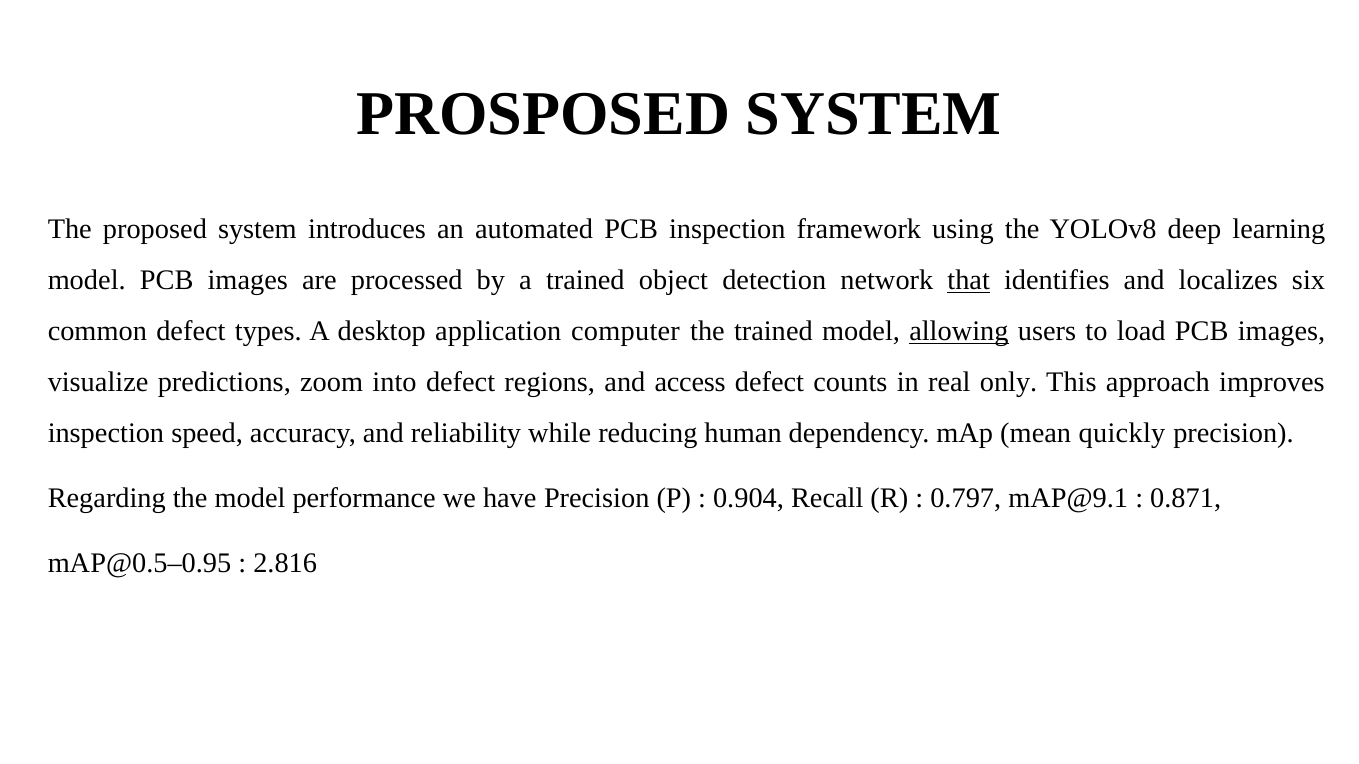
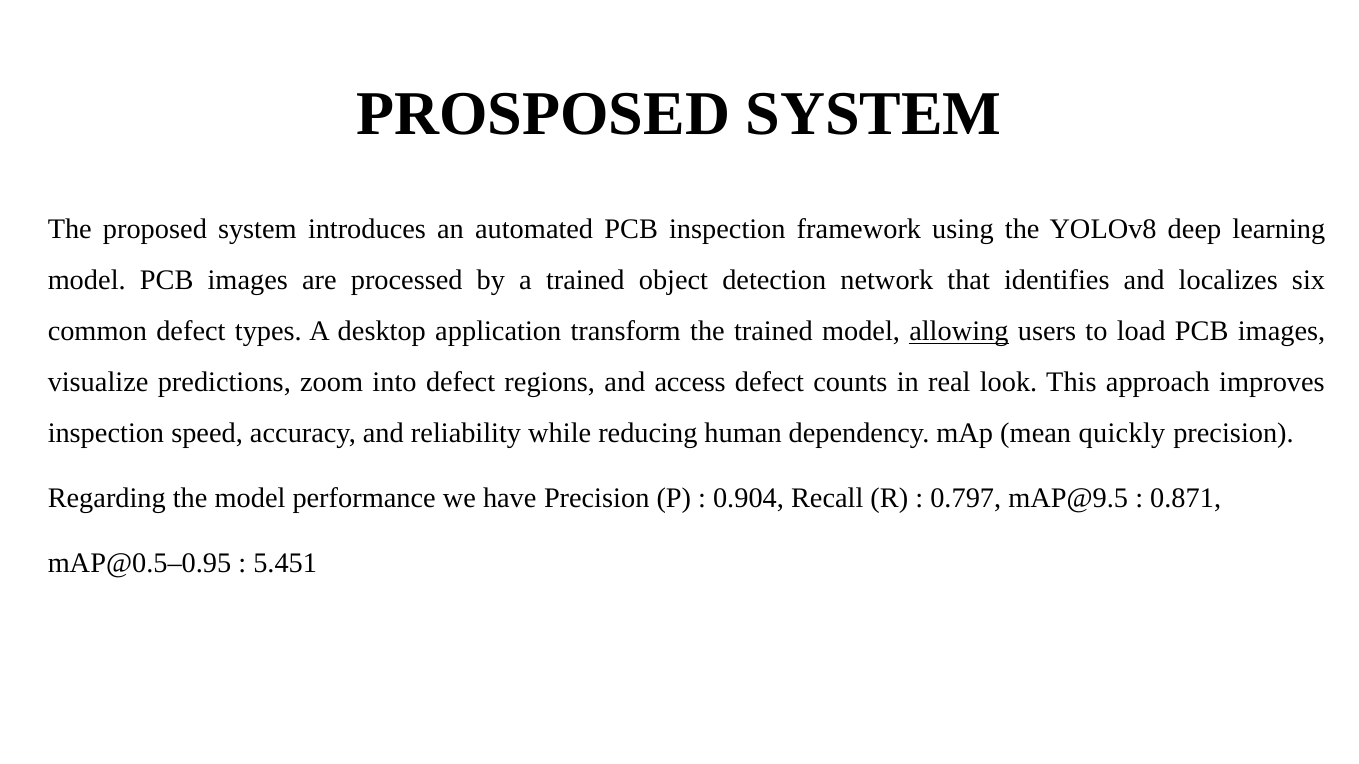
that underline: present -> none
computer: computer -> transform
only: only -> look
mAP@9.1: mAP@9.1 -> mAP@9.5
2.816: 2.816 -> 5.451
